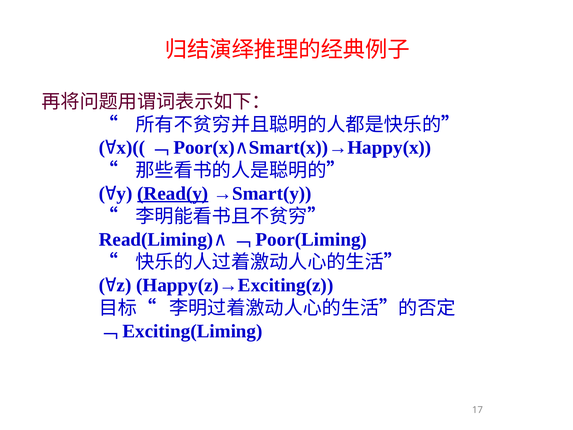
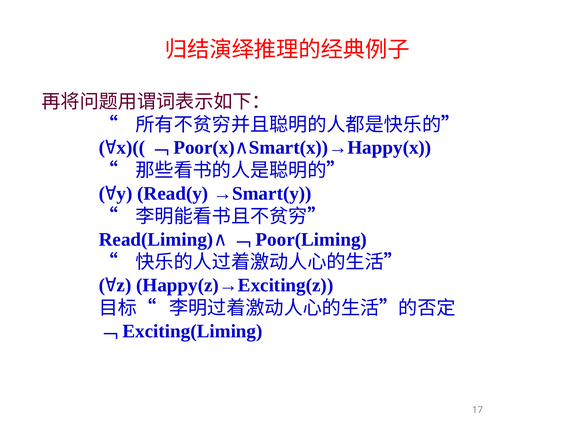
Read(y underline: present -> none
